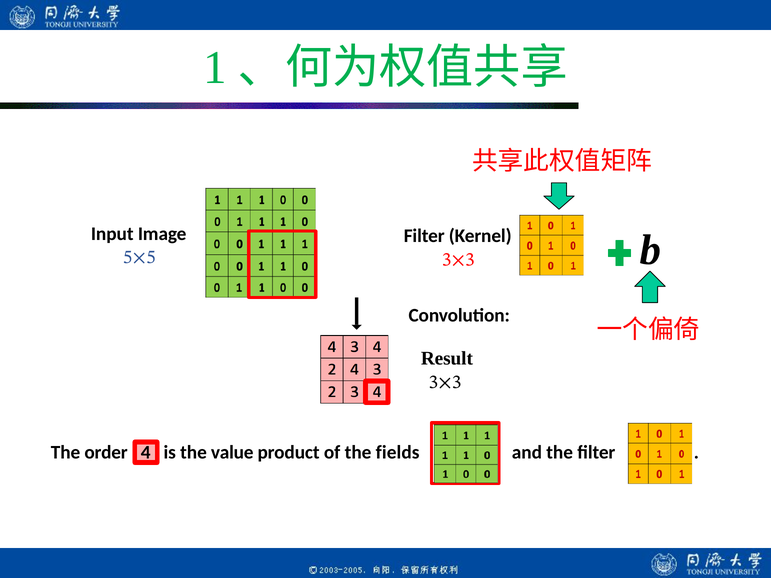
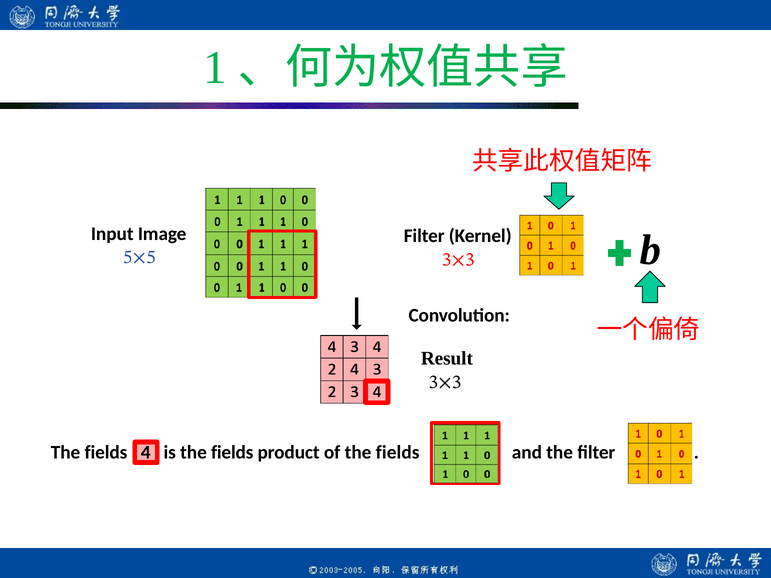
order at (106, 453): order -> fields
is the value: value -> fields
